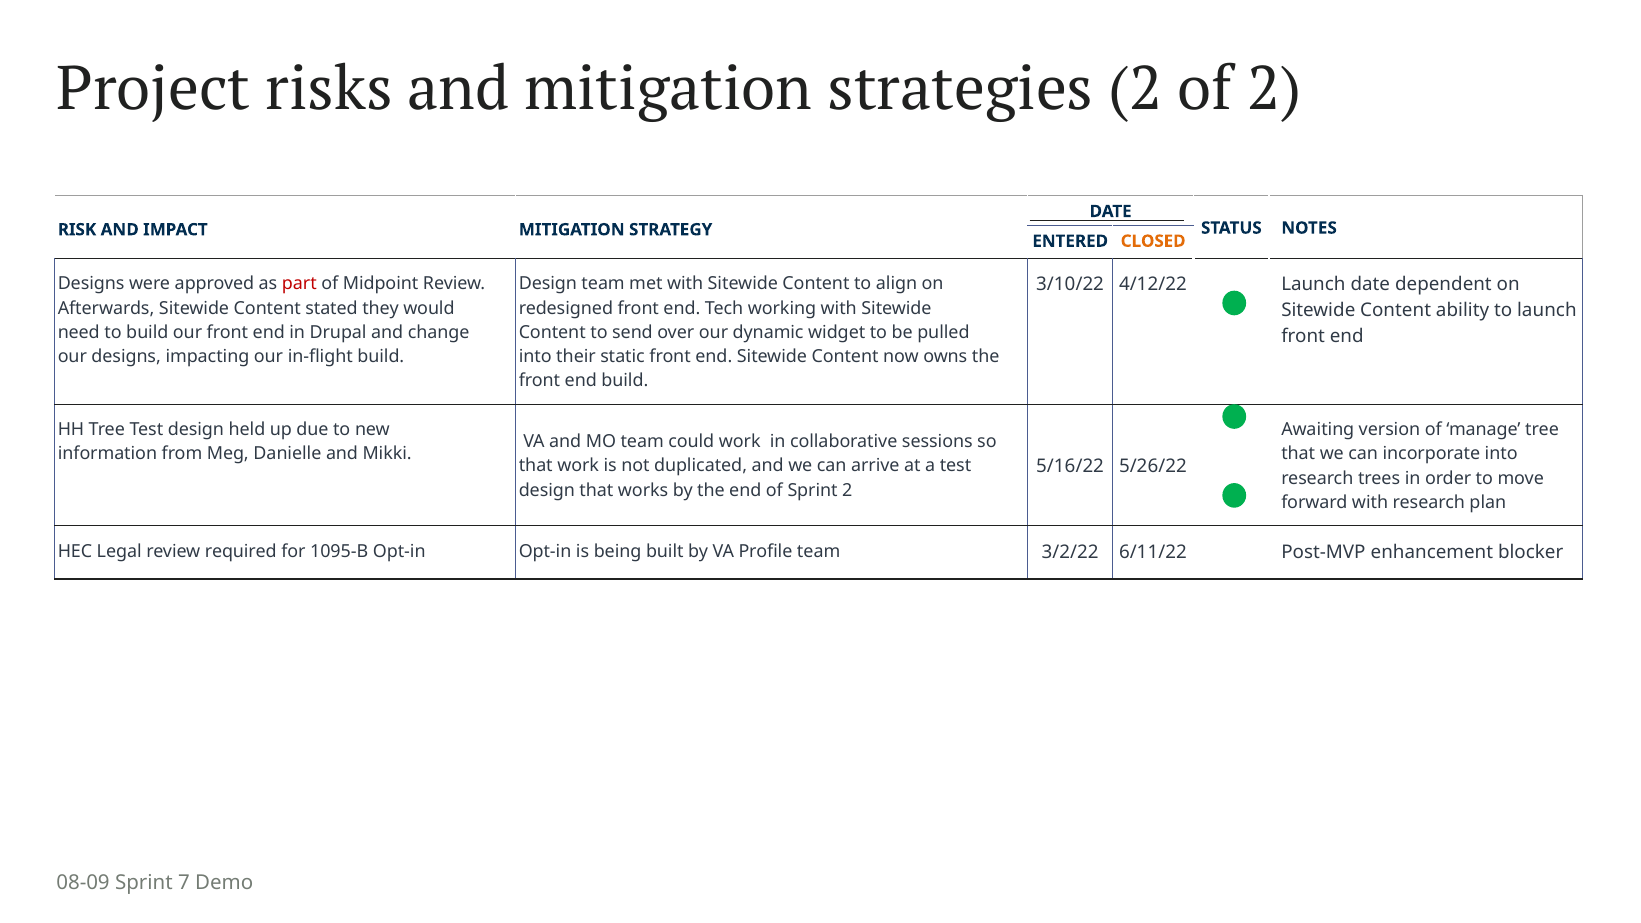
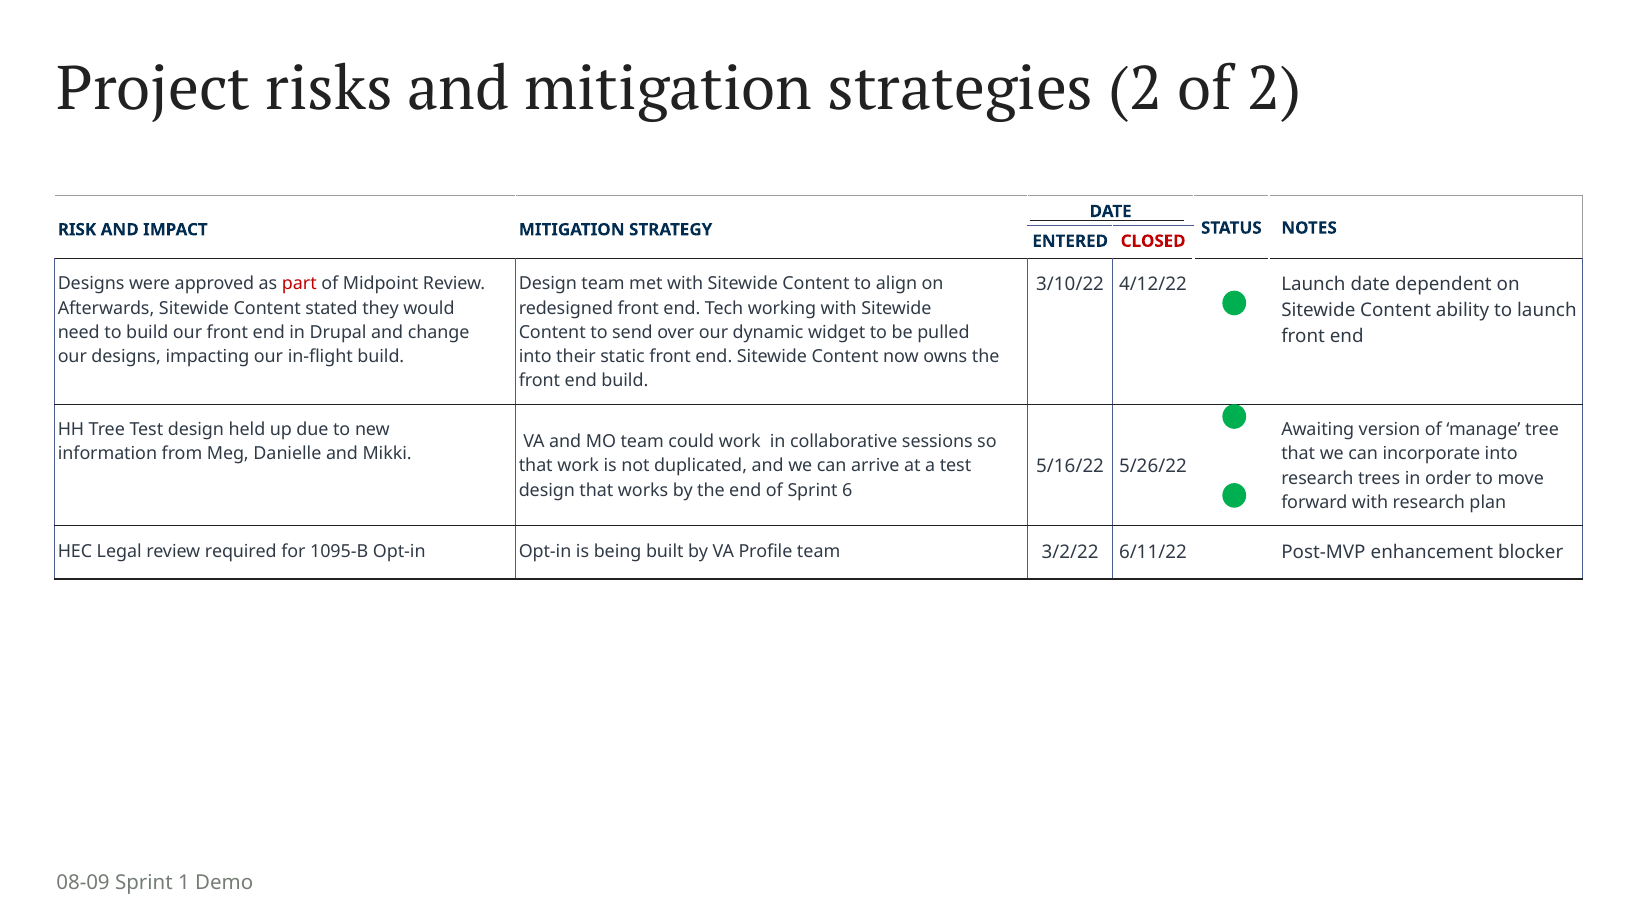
CLOSED colour: orange -> red
Sprint 2: 2 -> 6
7: 7 -> 1
